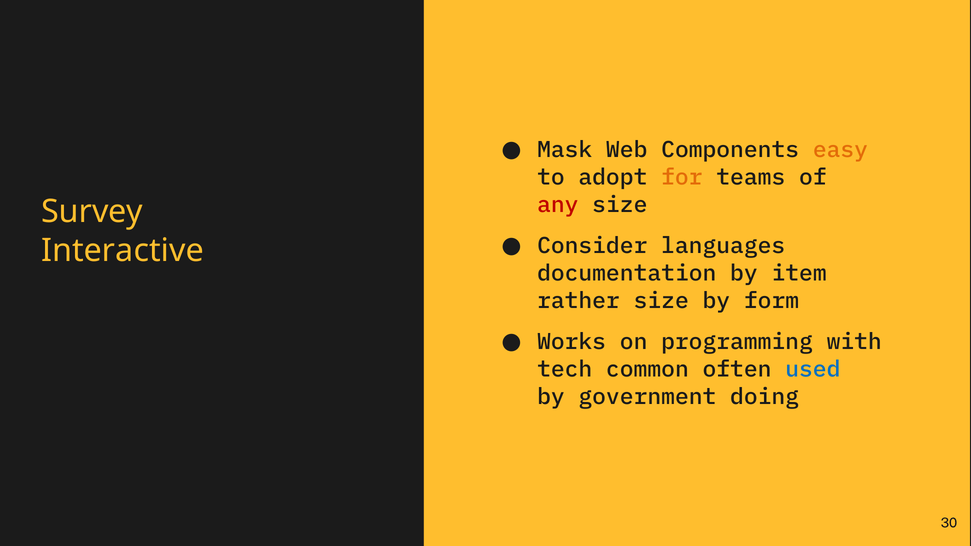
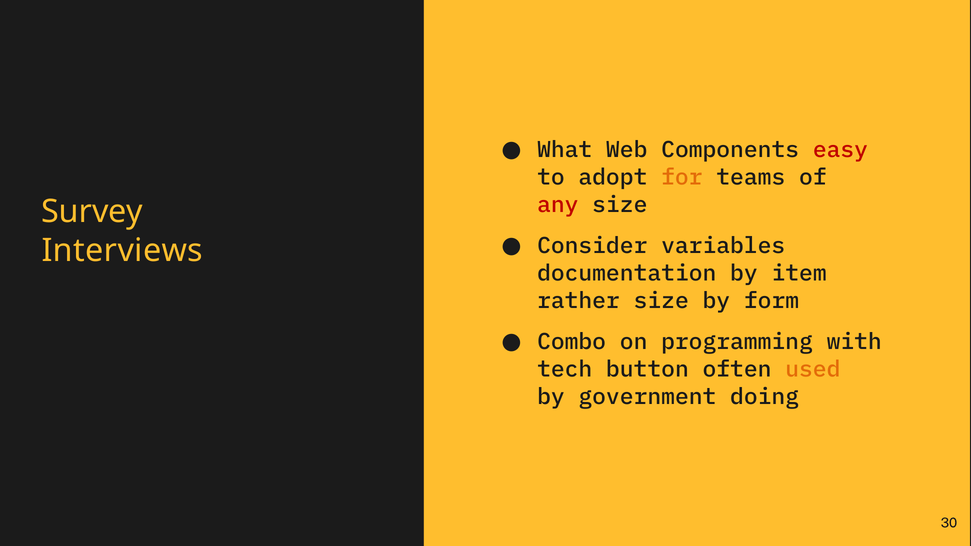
Mask: Mask -> What
easy colour: orange -> red
languages: languages -> variables
Interactive: Interactive -> Interviews
Works: Works -> Combo
common: common -> button
used colour: blue -> orange
